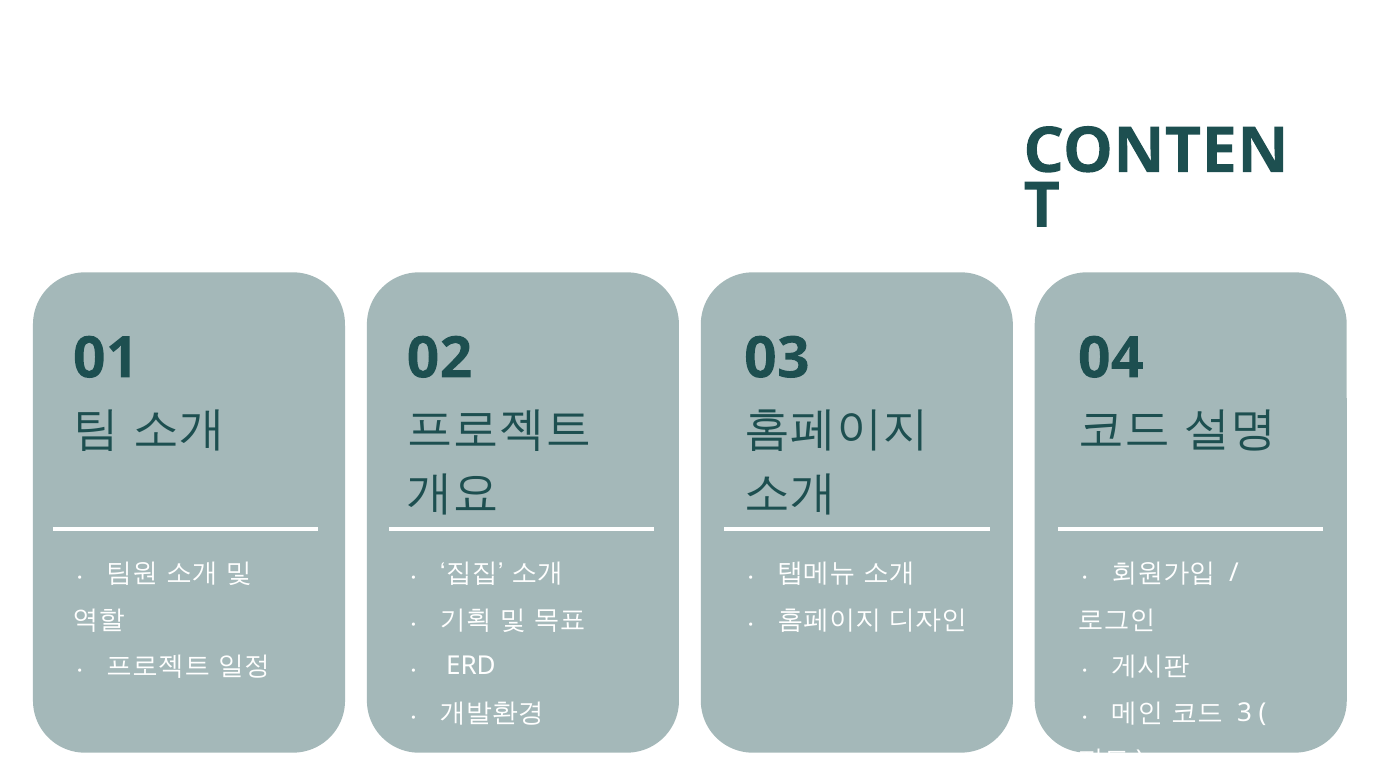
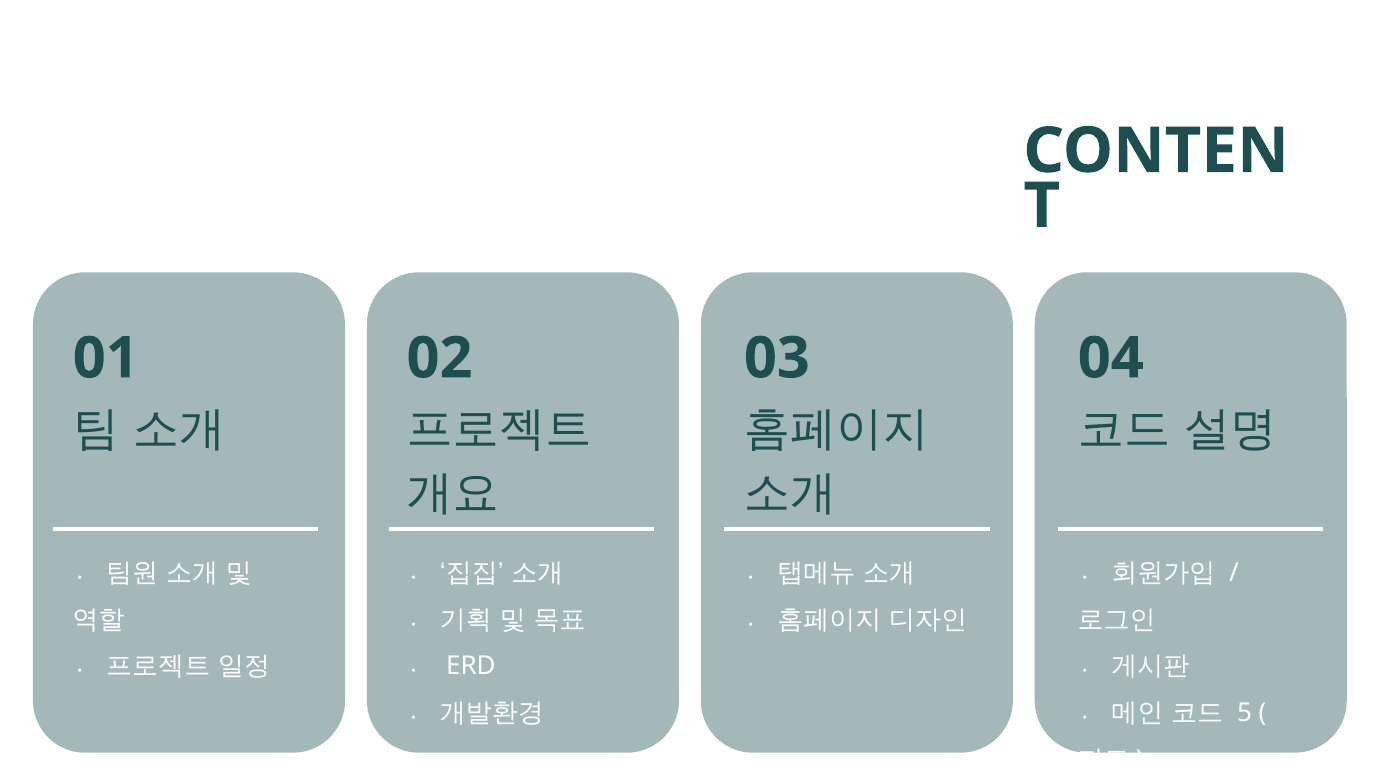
3: 3 -> 5
